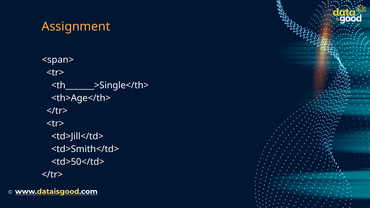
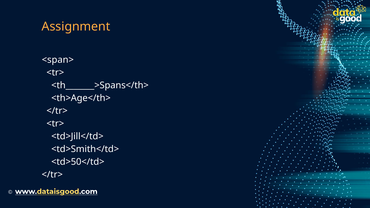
<th_______>Single</th>: <th_______>Single</th> -> <th_______>Spans</th>
